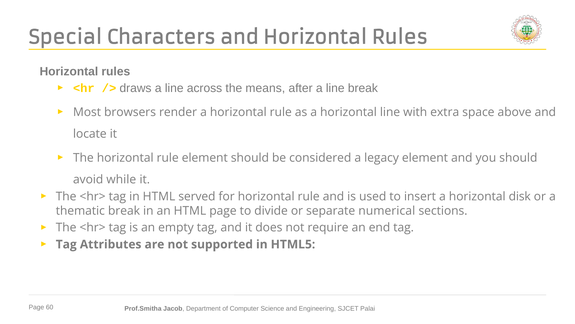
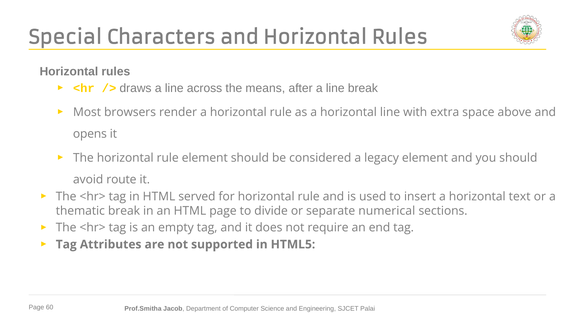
locate: locate -> opens
while: while -> route
disk: disk -> text
